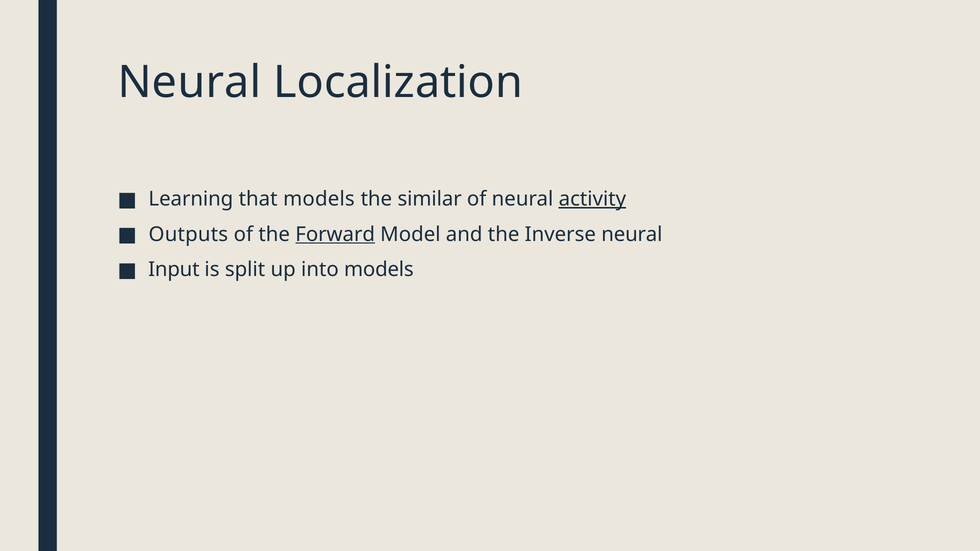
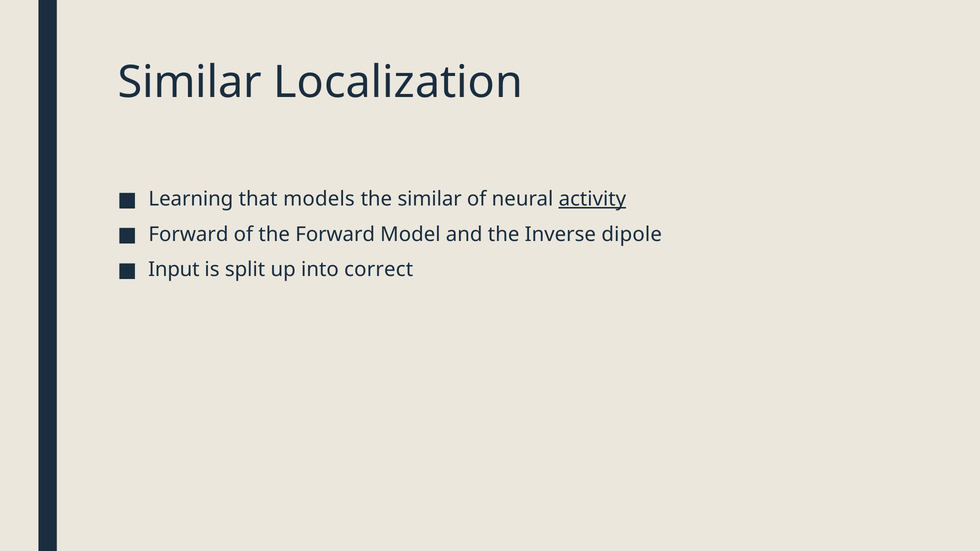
Neural at (189, 82): Neural -> Similar
Outputs at (188, 234): Outputs -> Forward
Forward at (335, 234) underline: present -> none
Inverse neural: neural -> dipole
into models: models -> correct
